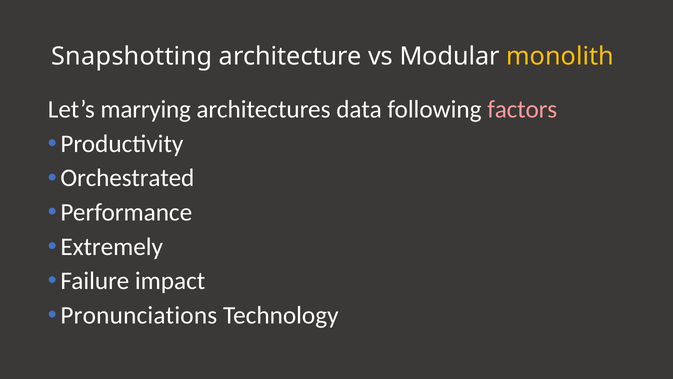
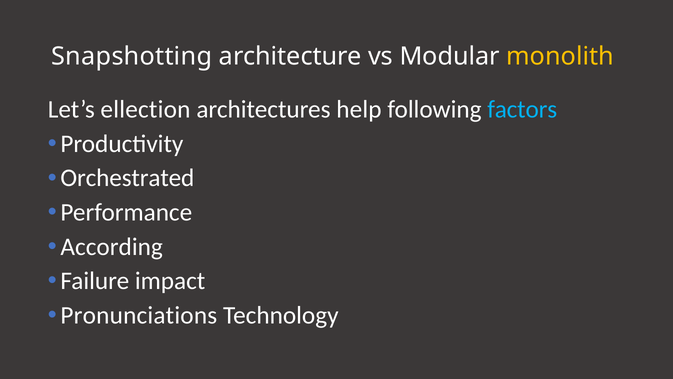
marrying: marrying -> ellection
data: data -> help
factors colour: pink -> light blue
Extremely: Extremely -> According
